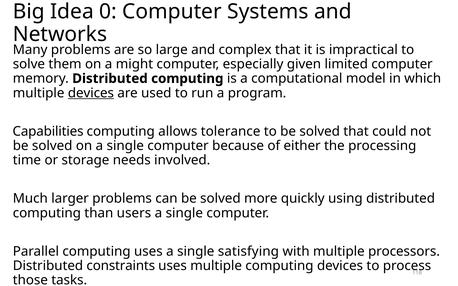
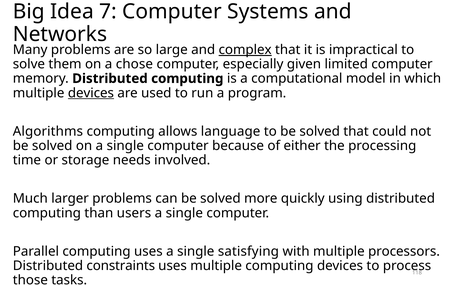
0: 0 -> 7
complex underline: none -> present
might: might -> chose
Capabilities: Capabilities -> Algorithms
tolerance: tolerance -> language
